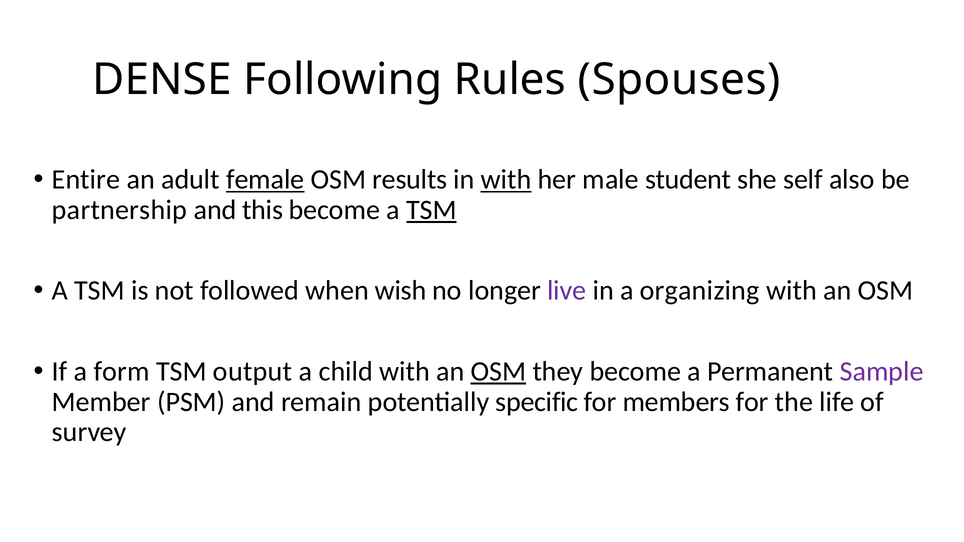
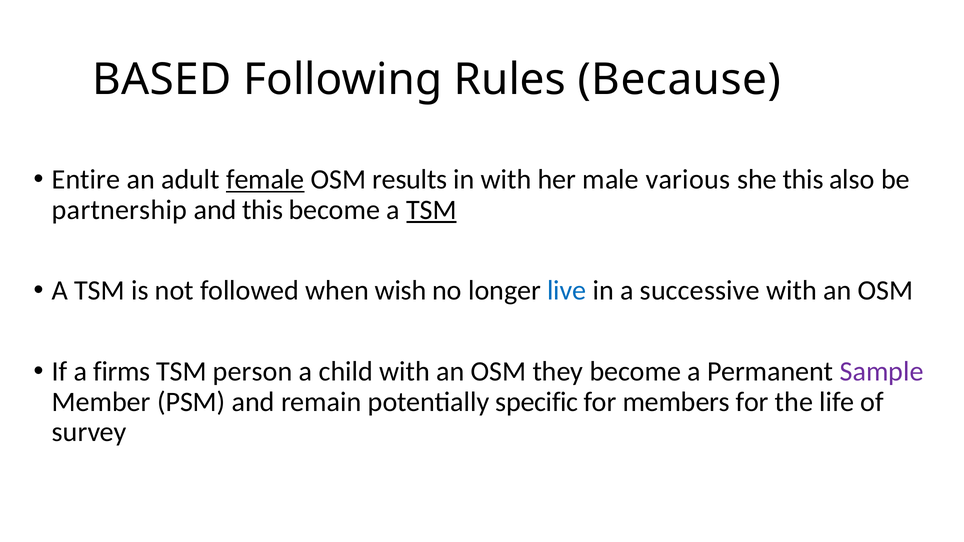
DENSE: DENSE -> BASED
Spouses: Spouses -> Because
with at (506, 180) underline: present -> none
student: student -> various
she self: self -> this
live colour: purple -> blue
organizing: organizing -> successive
form: form -> firms
output: output -> person
OSM at (498, 372) underline: present -> none
